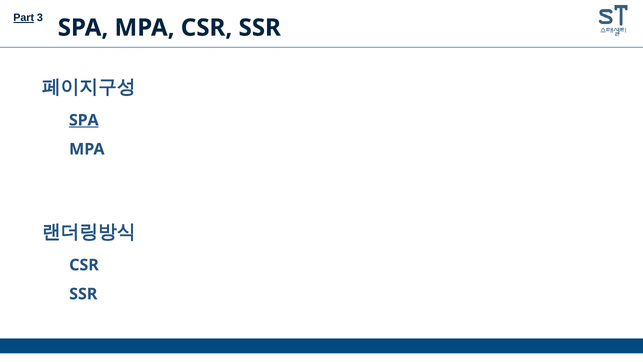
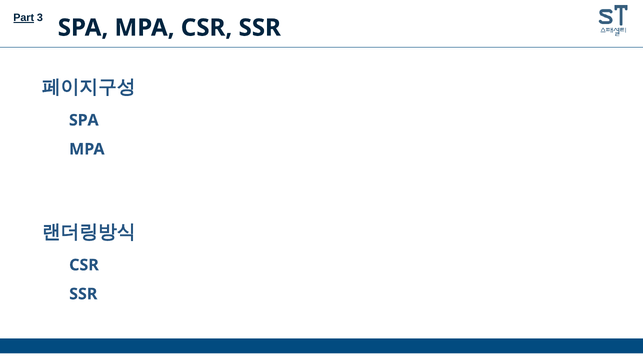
SPA at (84, 120) underline: present -> none
